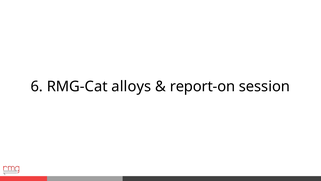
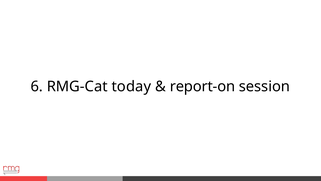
alloys: alloys -> today
